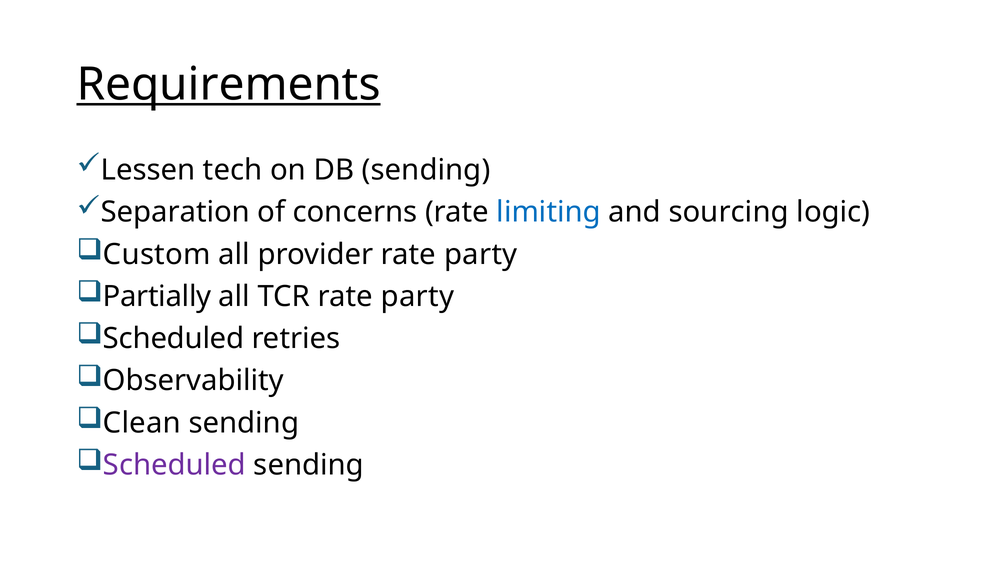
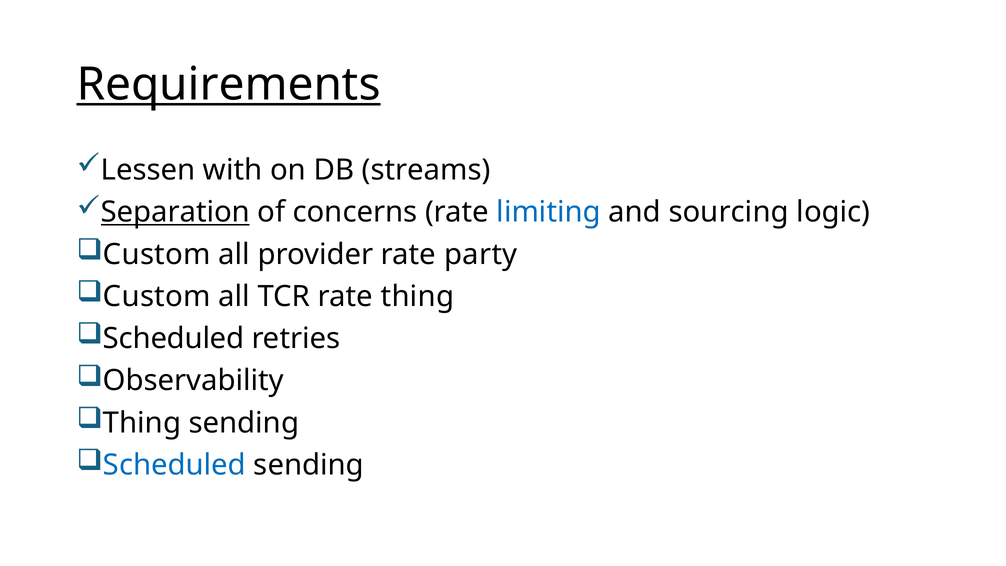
tech: tech -> with
DB sending: sending -> streams
Separation underline: none -> present
Partially at (157, 296): Partially -> Custom
TCR rate party: party -> thing
Clean at (142, 423): Clean -> Thing
Scheduled at (174, 465) colour: purple -> blue
